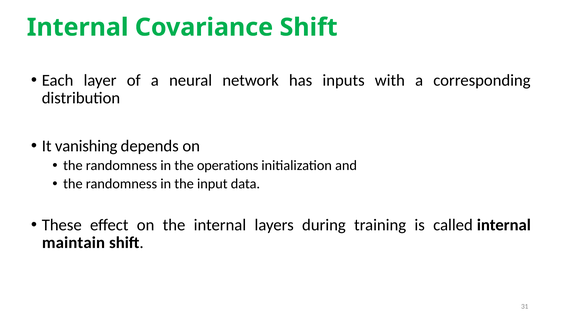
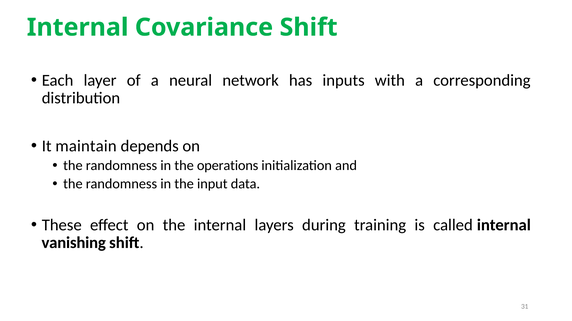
vanishing: vanishing -> maintain
maintain: maintain -> vanishing
